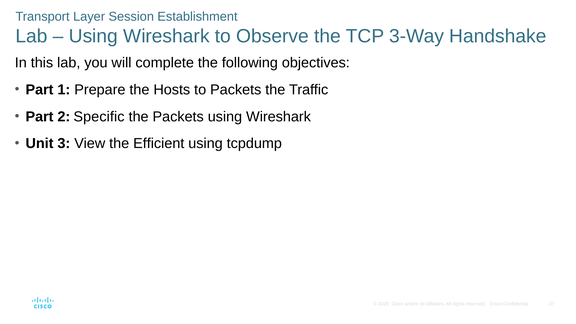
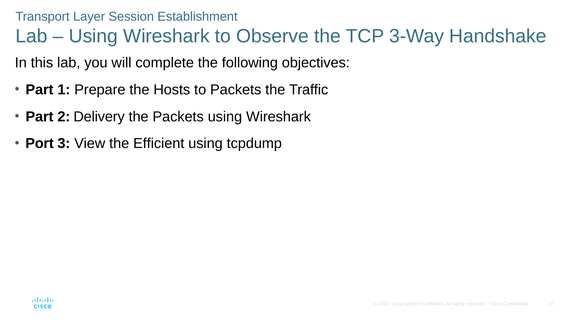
Specific: Specific -> Delivery
Unit: Unit -> Port
